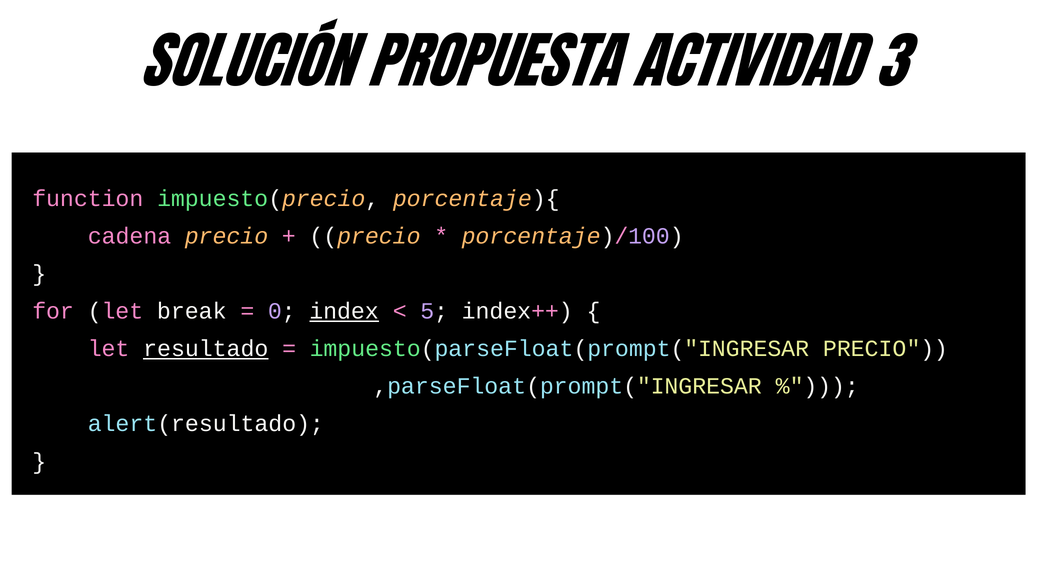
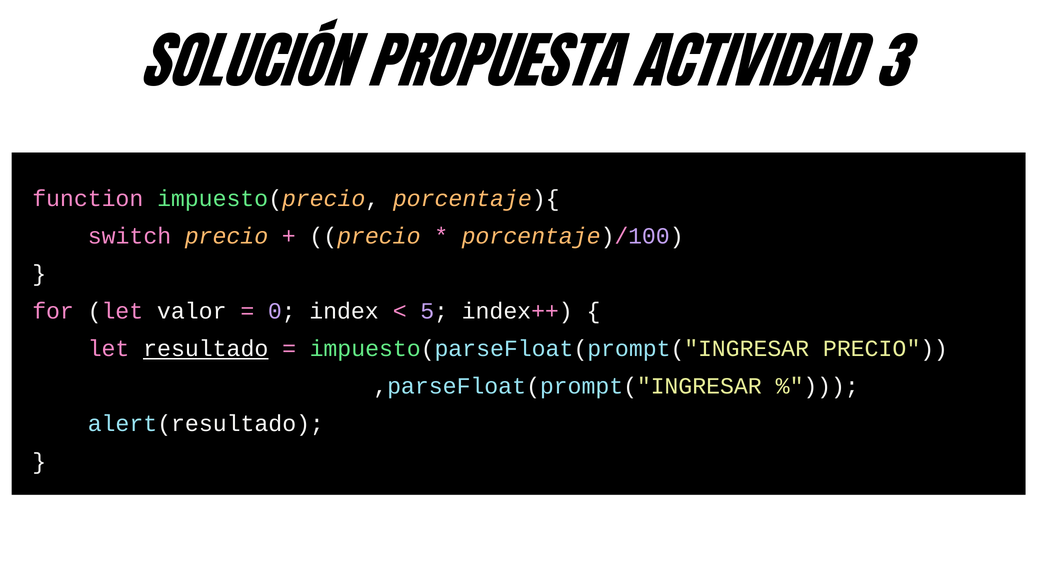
cadena: cadena -> switch
break: break -> valor
index underline: present -> none
